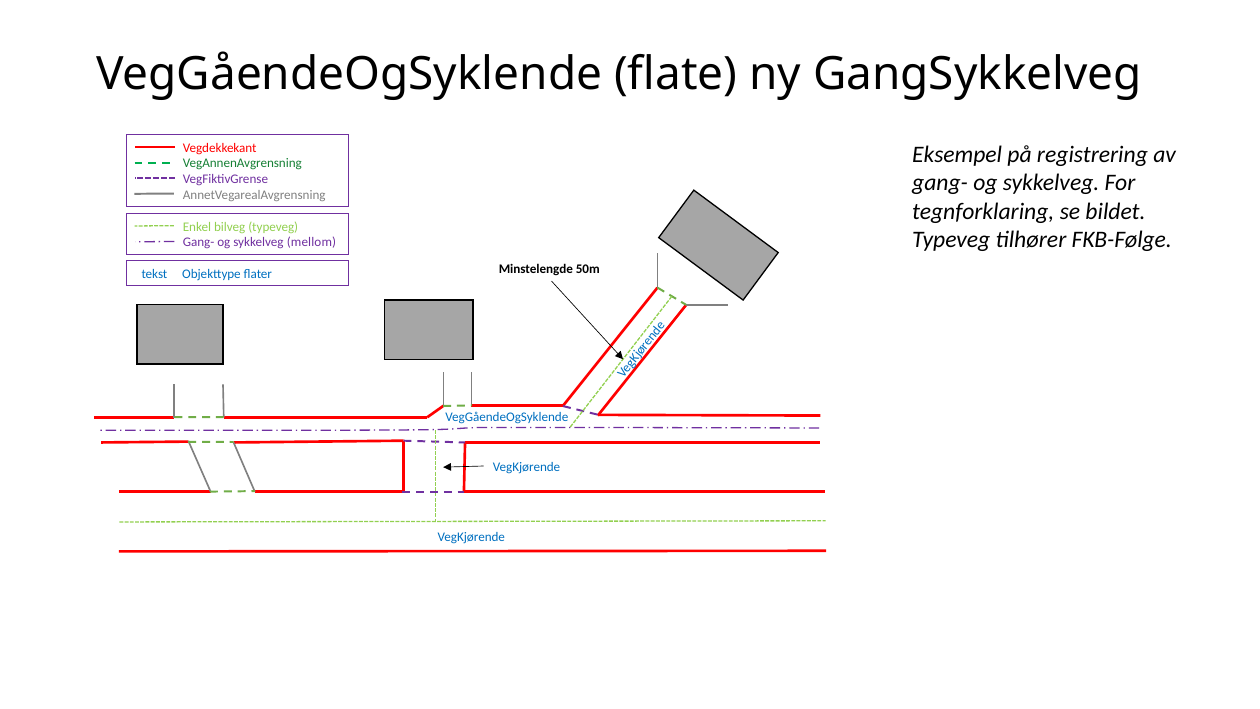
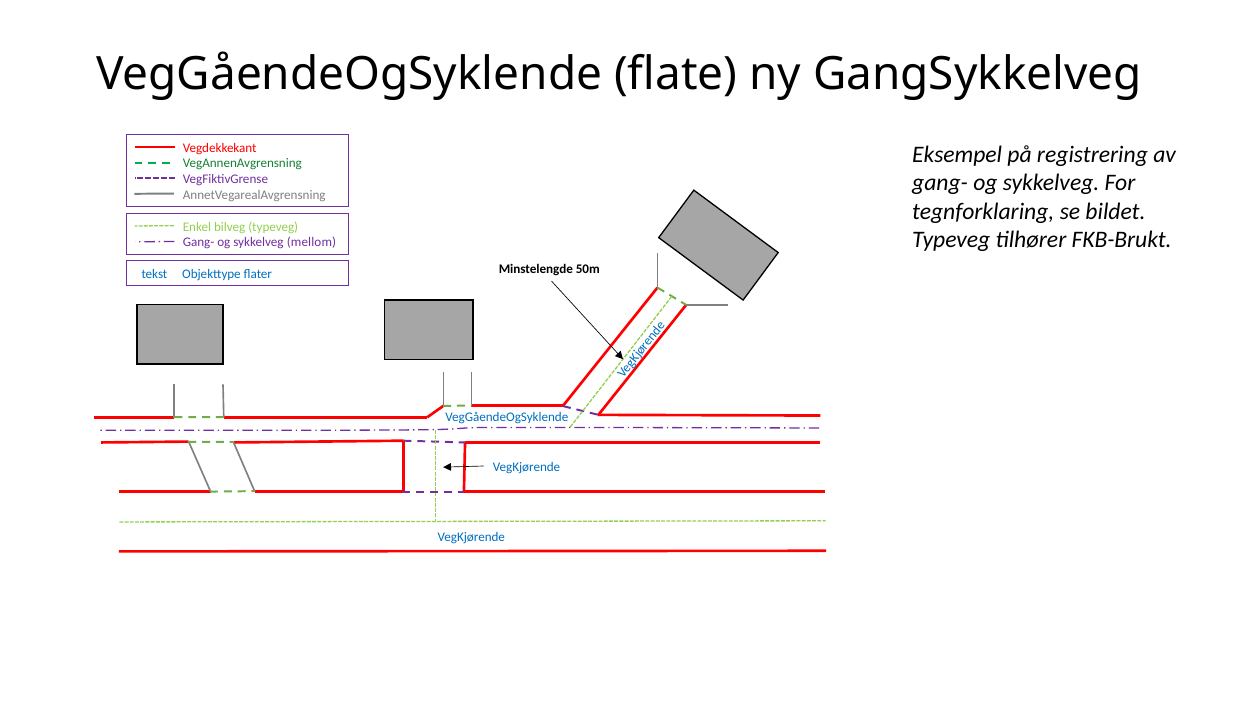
FKB-Følge: FKB-Følge -> FKB-Brukt
